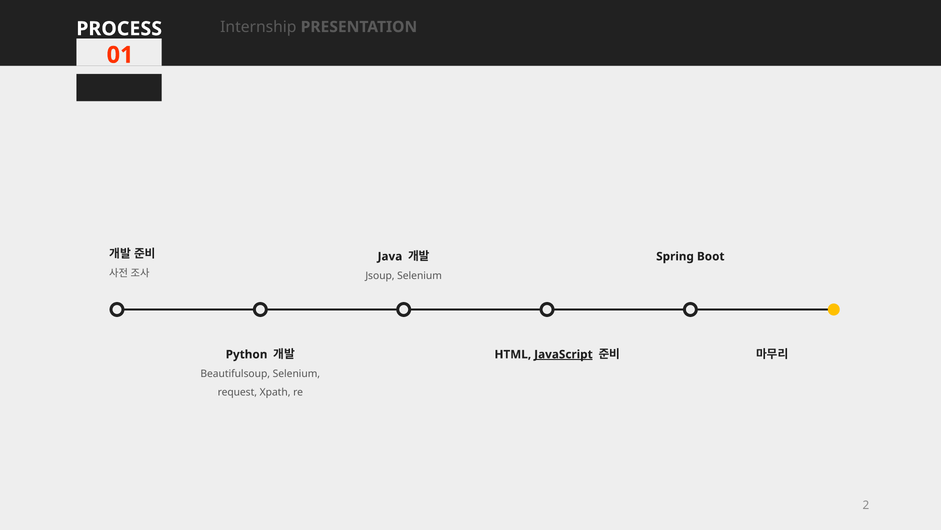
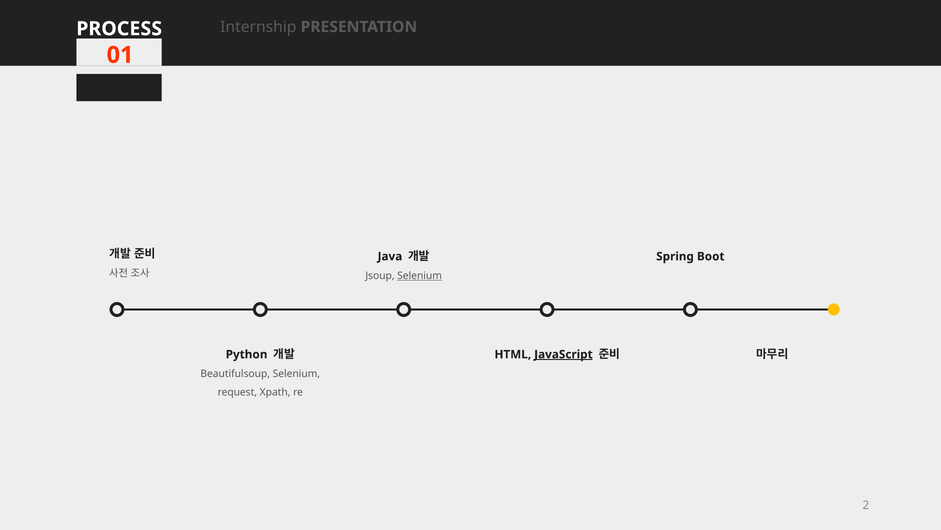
Selenium at (420, 275) underline: none -> present
